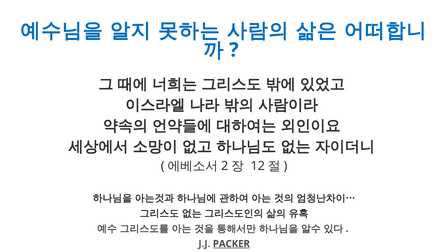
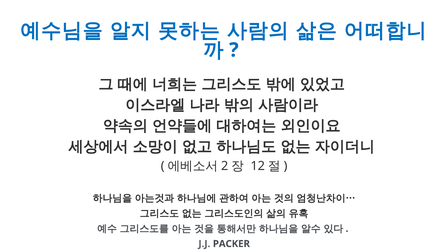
PACKER underline: present -> none
